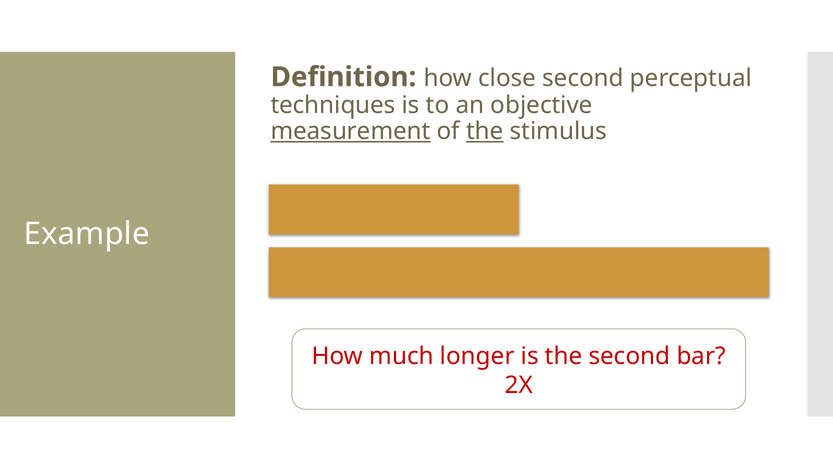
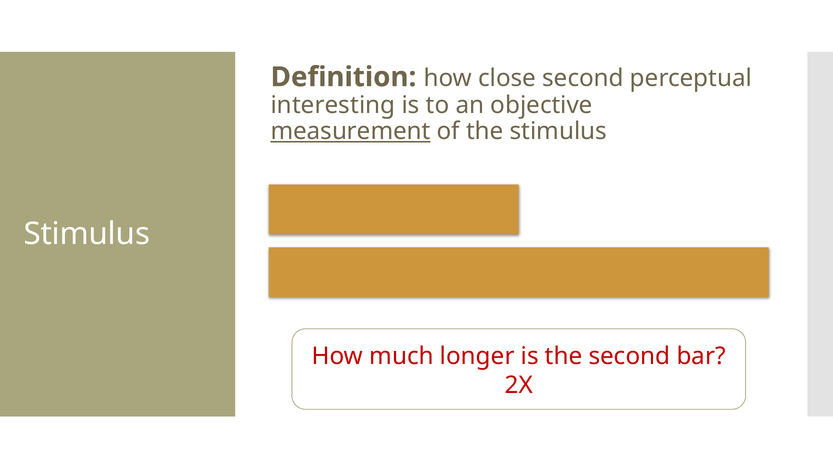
techniques: techniques -> interesting
the at (485, 131) underline: present -> none
Example at (87, 234): Example -> Stimulus
